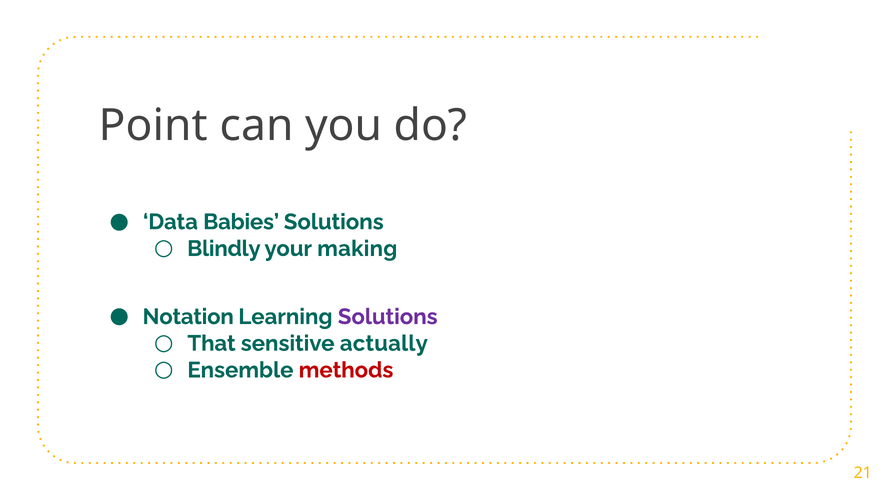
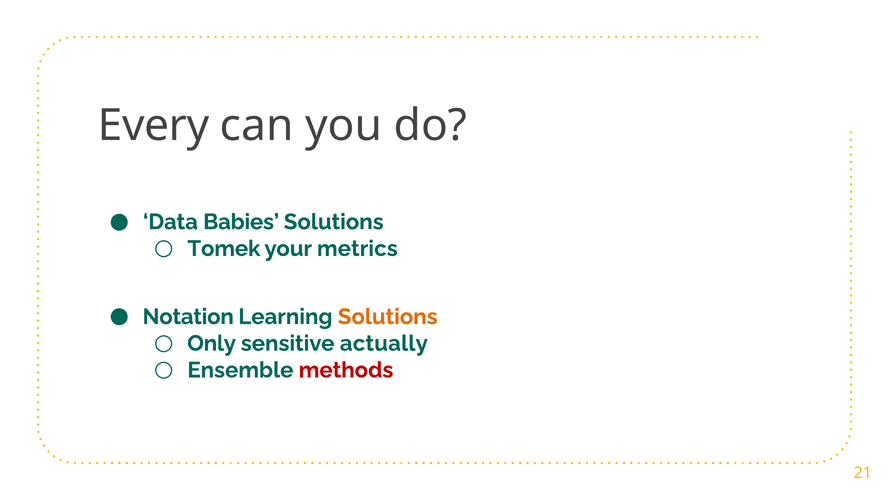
Point: Point -> Every
Blindly: Blindly -> Tomek
making: making -> metrics
Solutions at (388, 317) colour: purple -> orange
That: That -> Only
